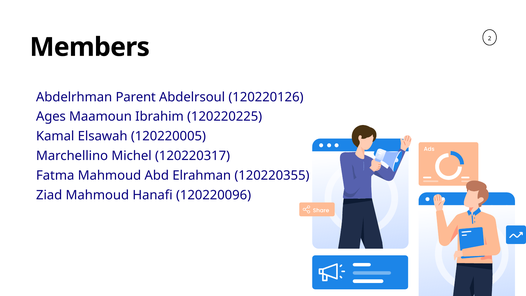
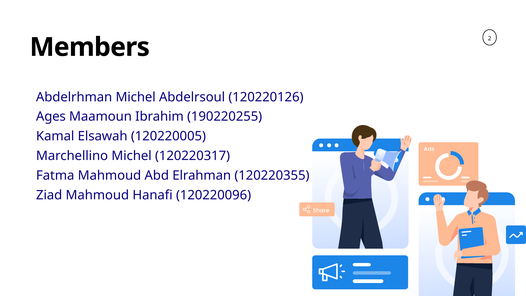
Abdelrhman Parent: Parent -> Michel
120220225: 120220225 -> 190220255
